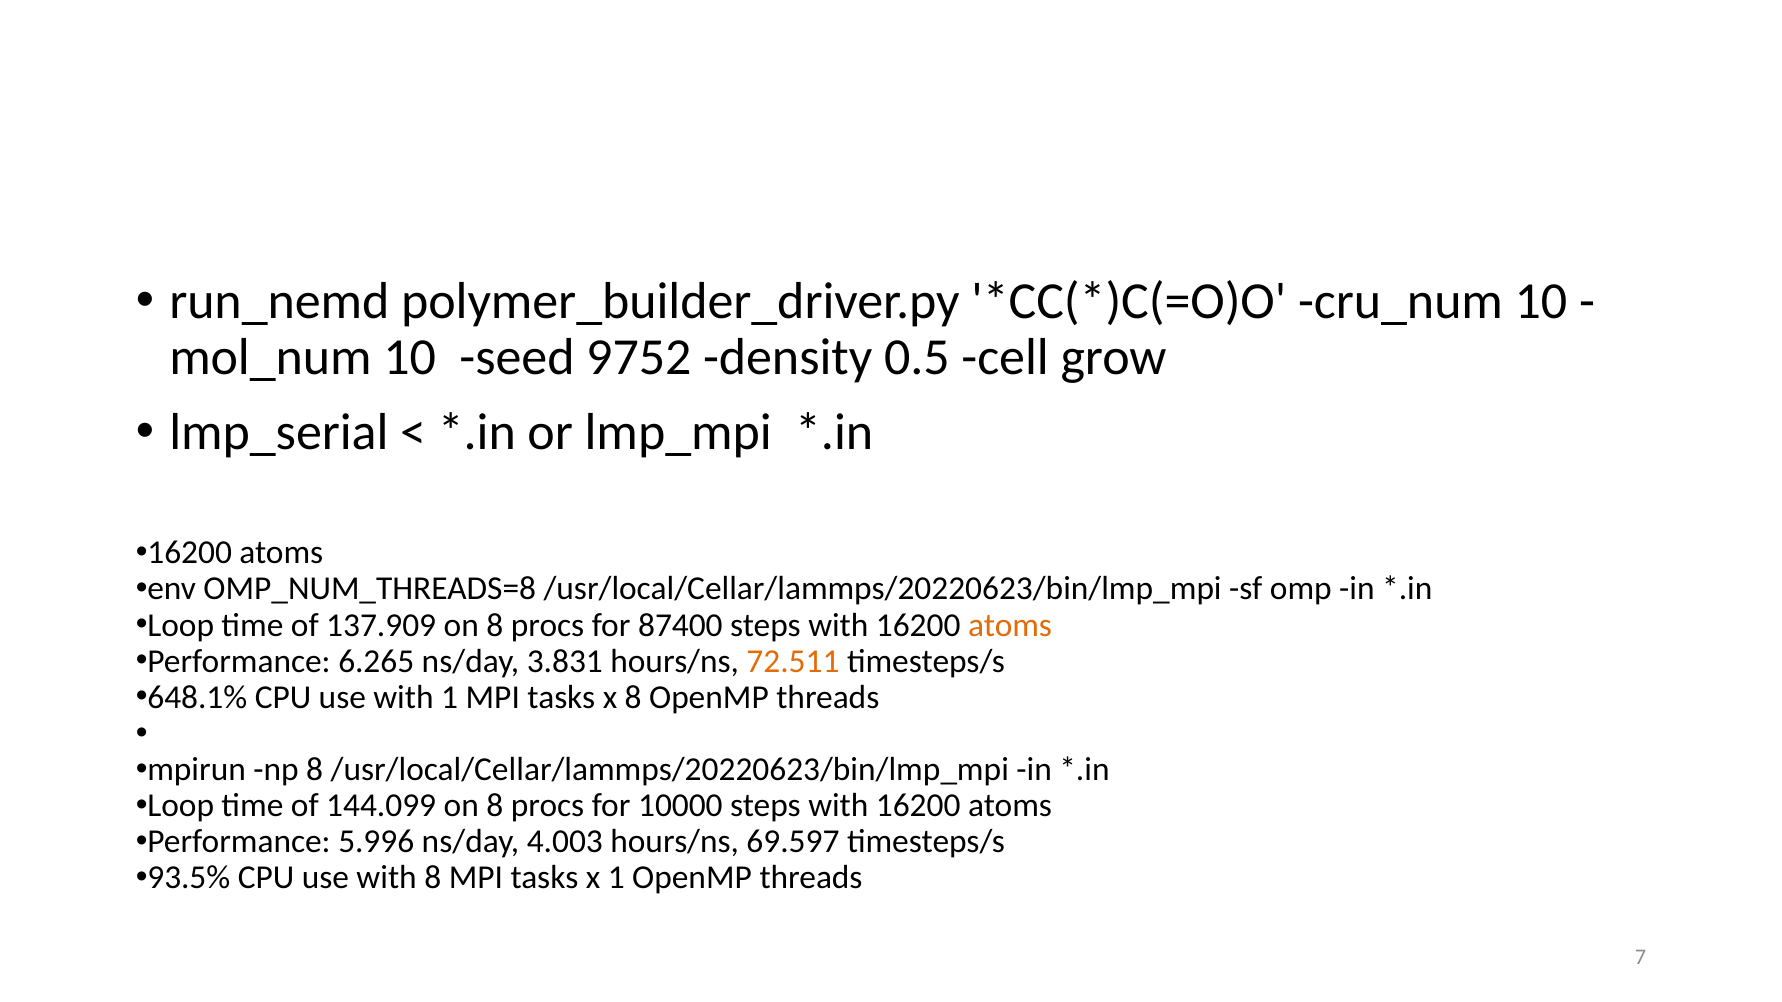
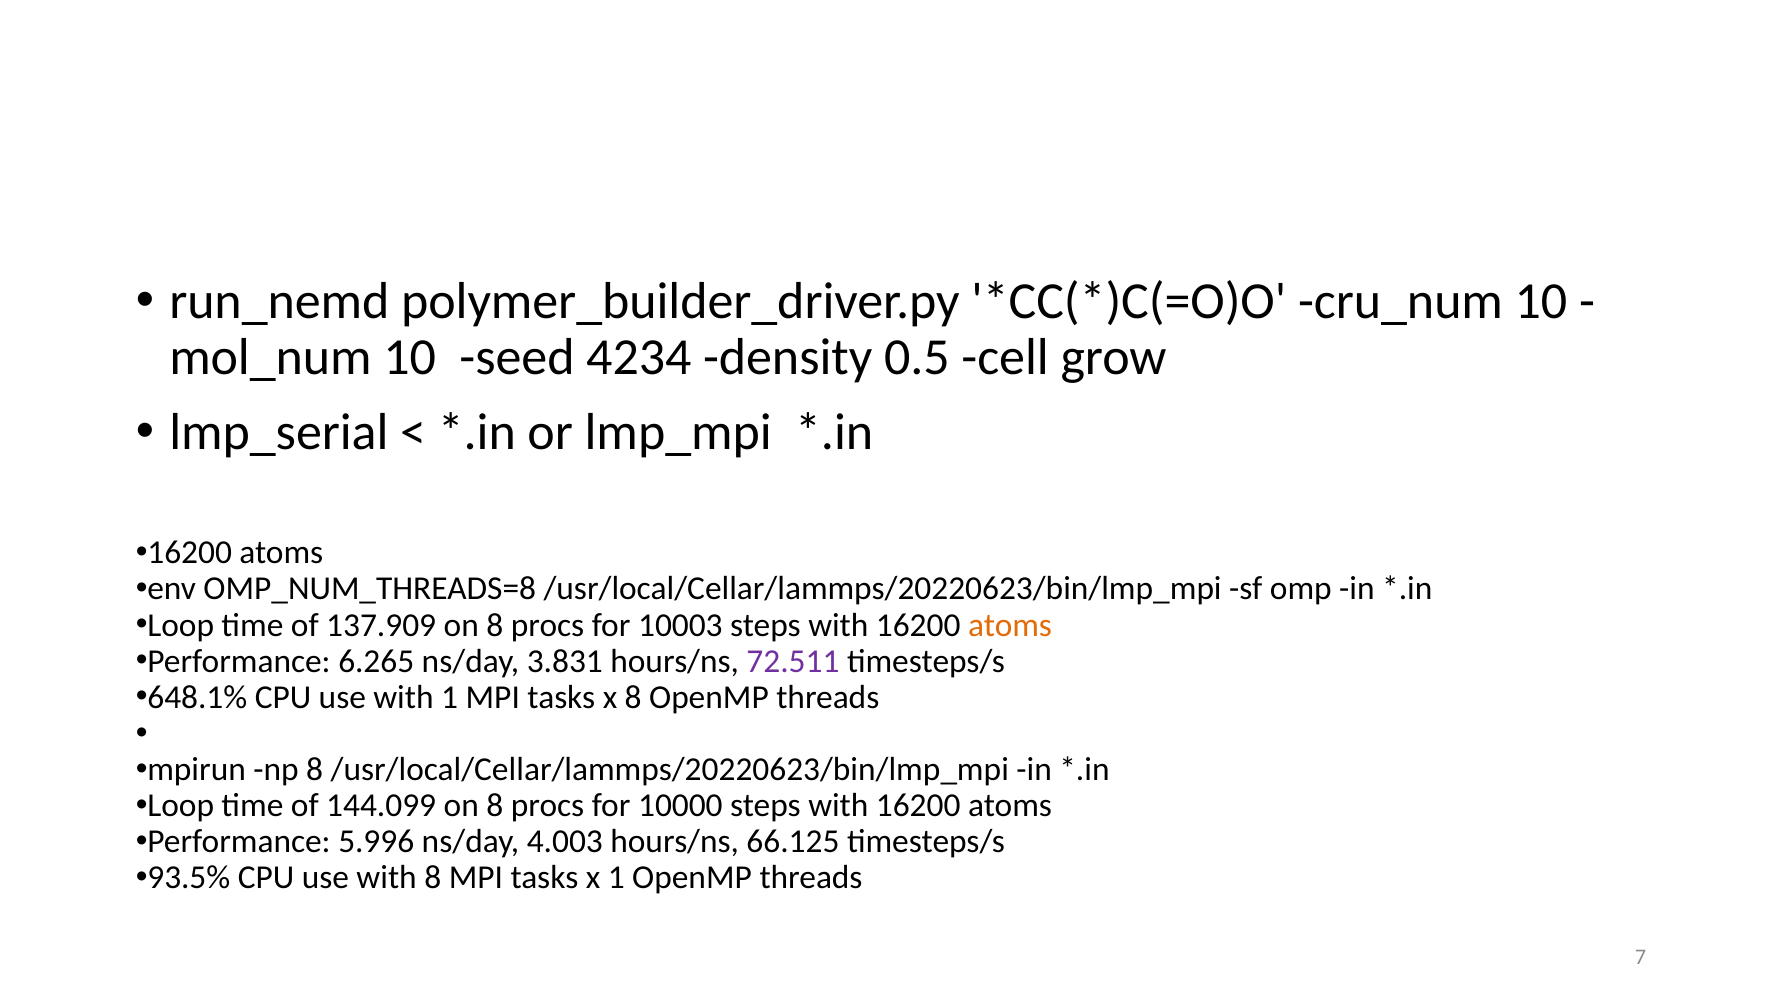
9752: 9752 -> 4234
87400: 87400 -> 10003
72.511 colour: orange -> purple
69.597: 69.597 -> 66.125
